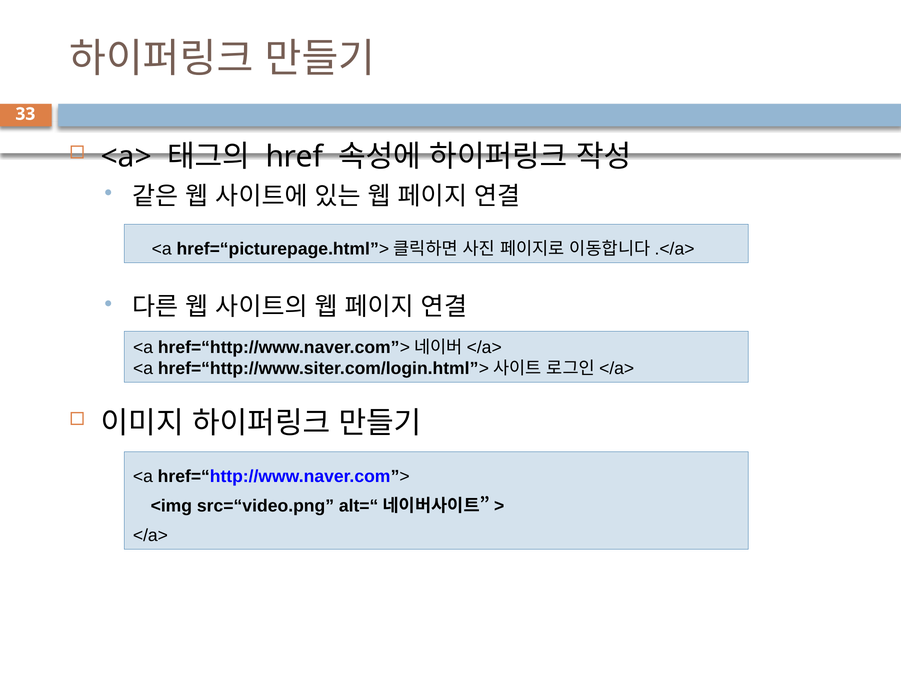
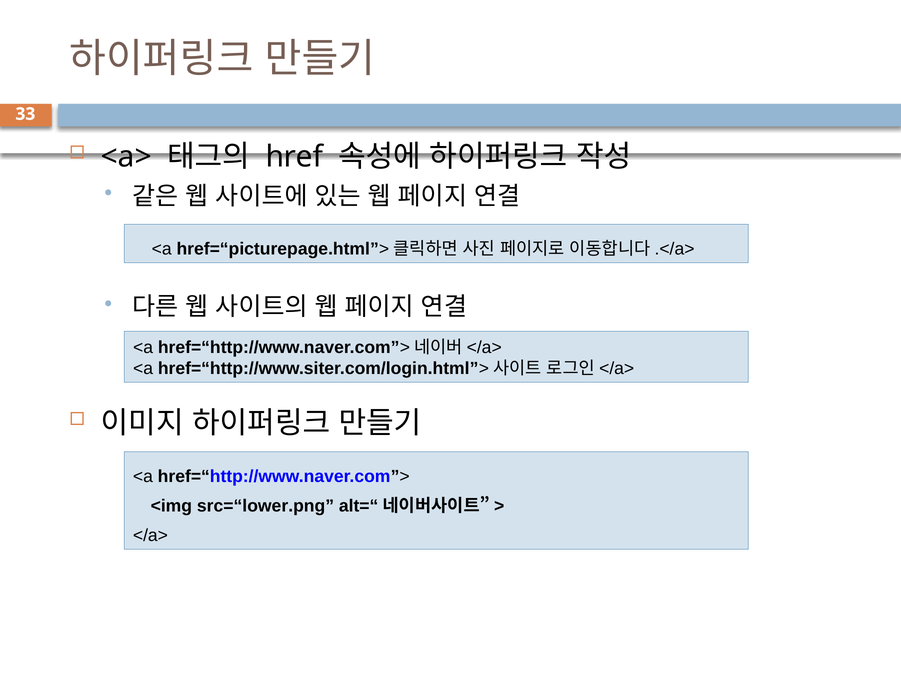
src=“video.png: src=“video.png -> src=“lower.png
